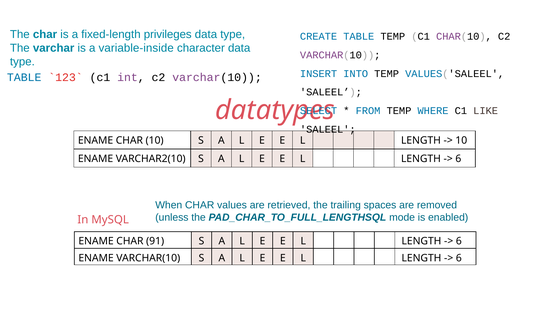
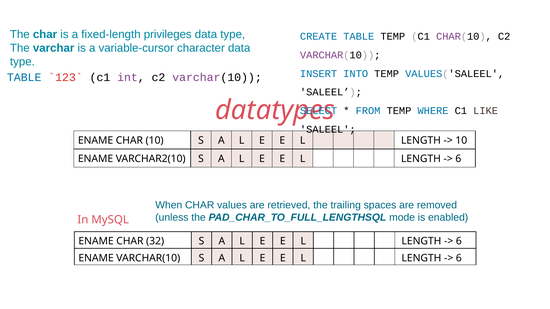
variable-inside: variable-inside -> variable-cursor
91: 91 -> 32
